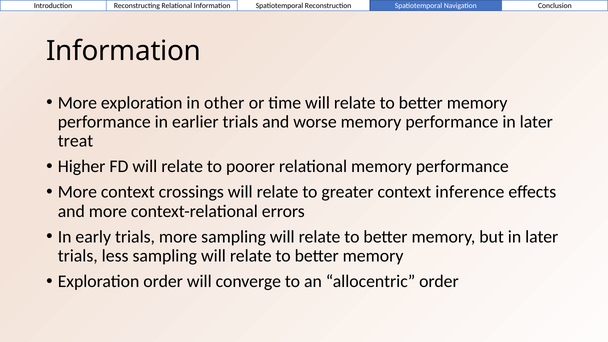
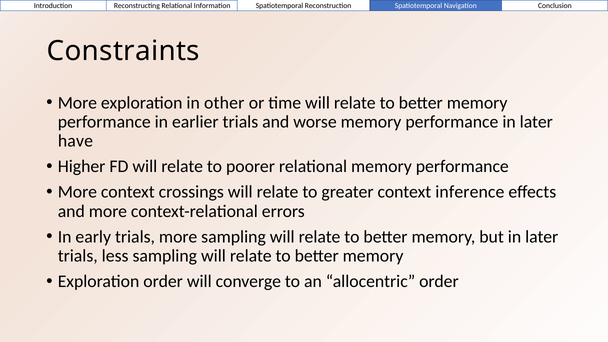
Information at (124, 51): Information -> Constraints
treat: treat -> have
